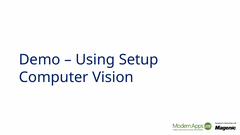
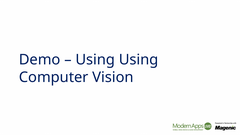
Using Setup: Setup -> Using
